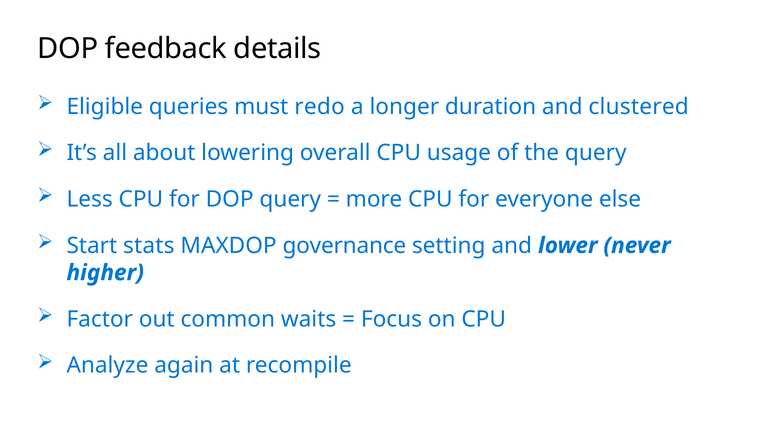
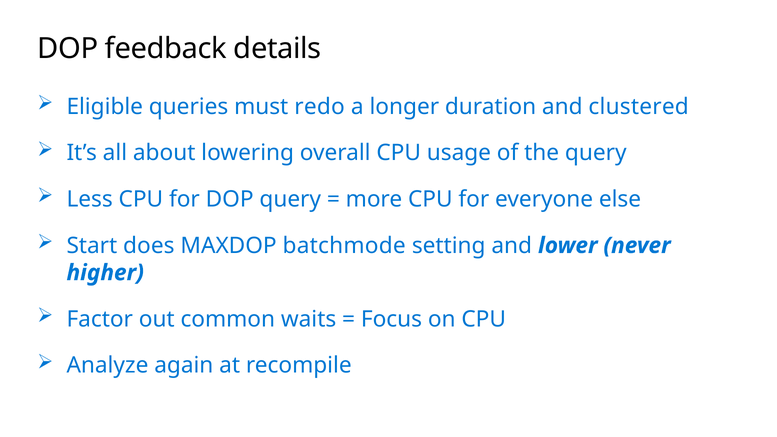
stats: stats -> does
governance: governance -> batchmode
